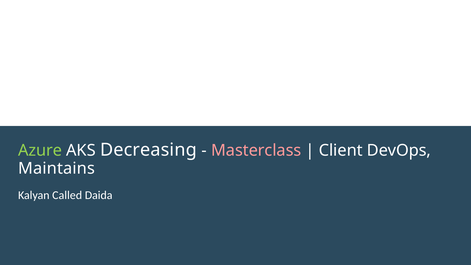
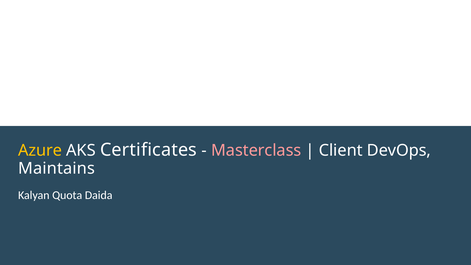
Azure colour: light green -> yellow
Decreasing: Decreasing -> Certificates
Called: Called -> Quota
